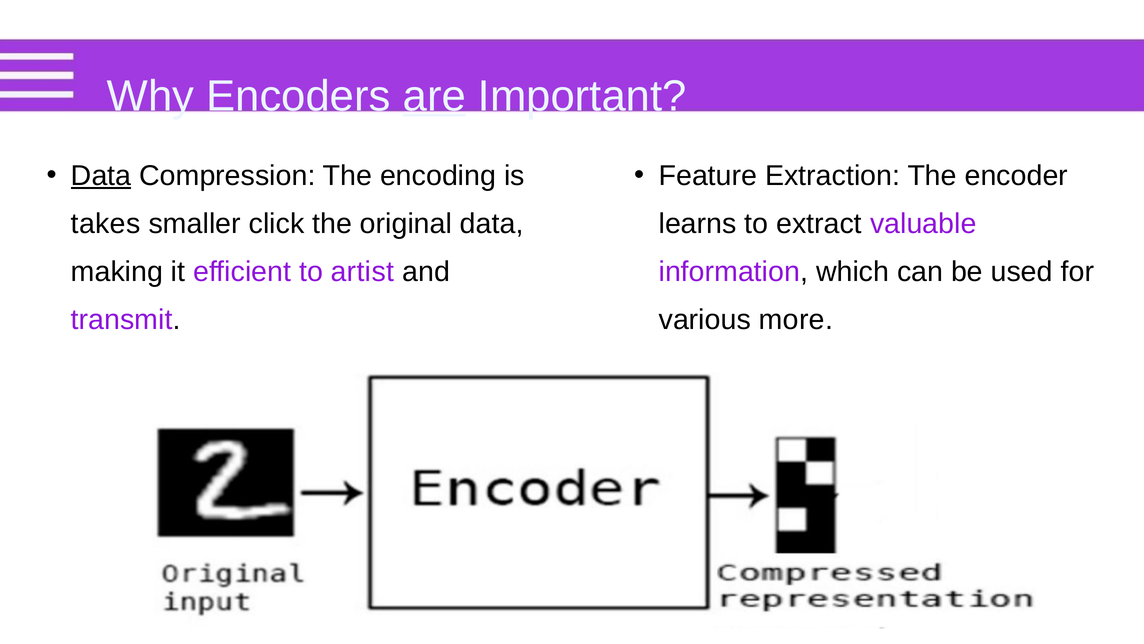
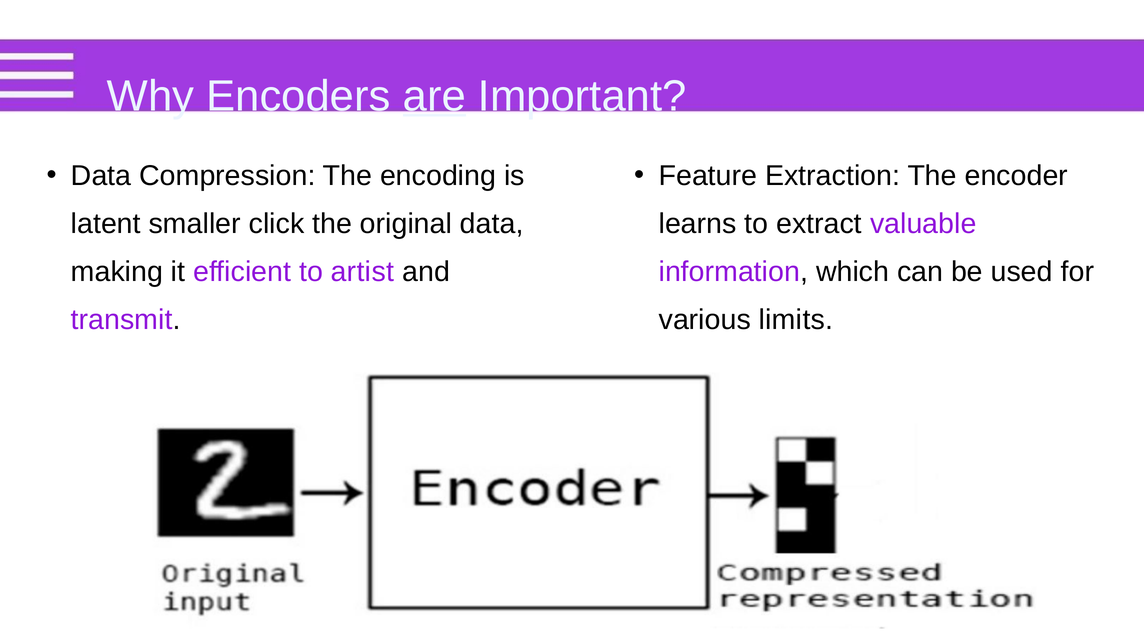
Data at (101, 176) underline: present -> none
takes: takes -> latent
more: more -> limits
